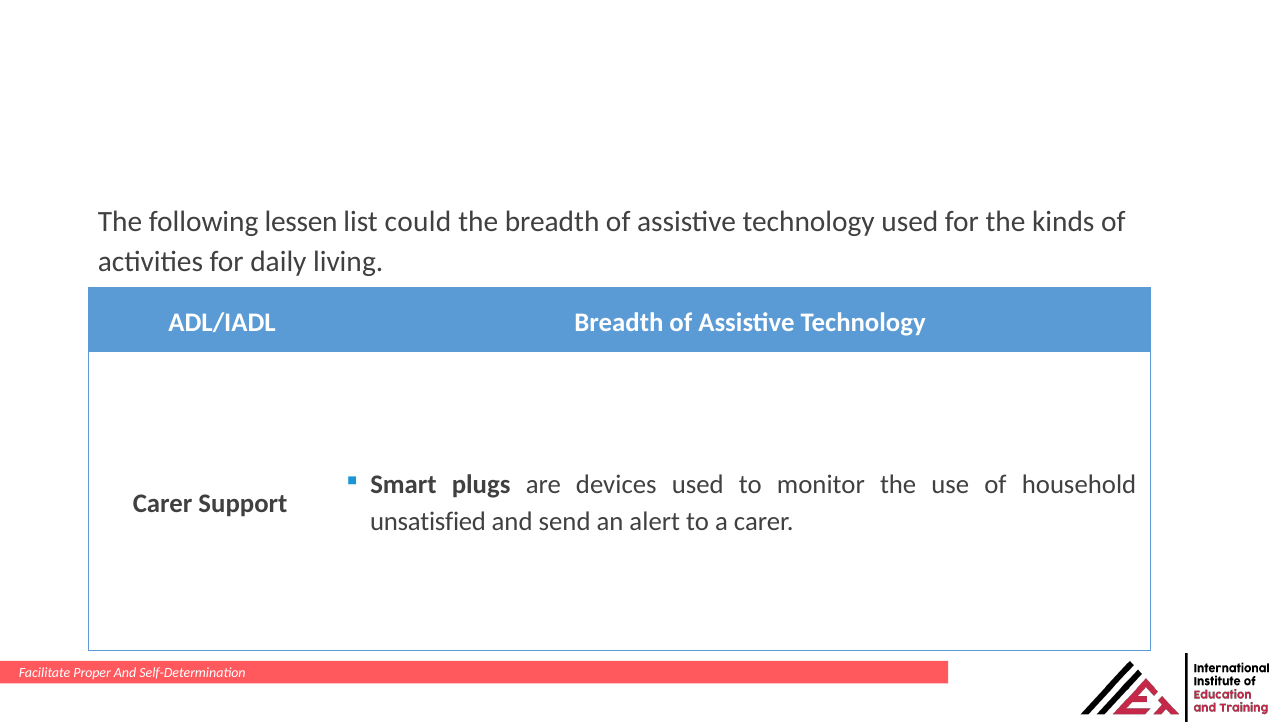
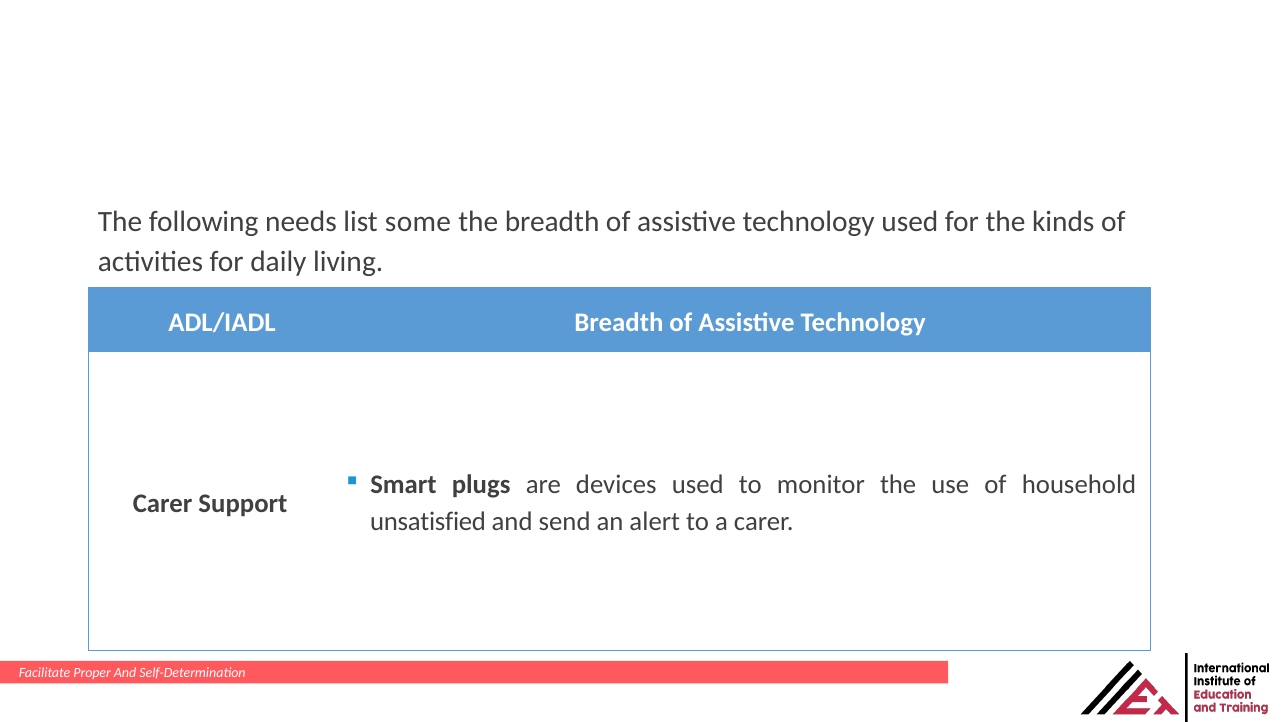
lessen: lessen -> needs
could: could -> some
